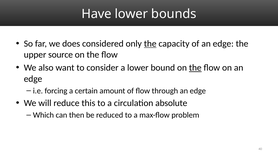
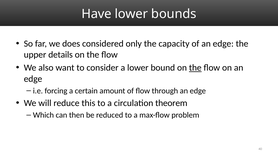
the at (150, 44) underline: present -> none
source: source -> details
absolute: absolute -> theorem
